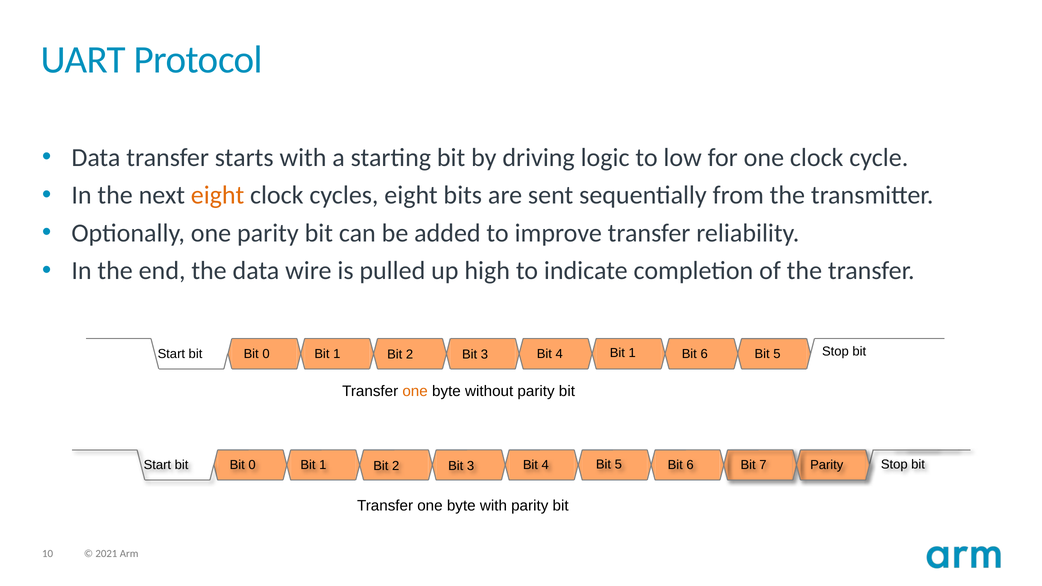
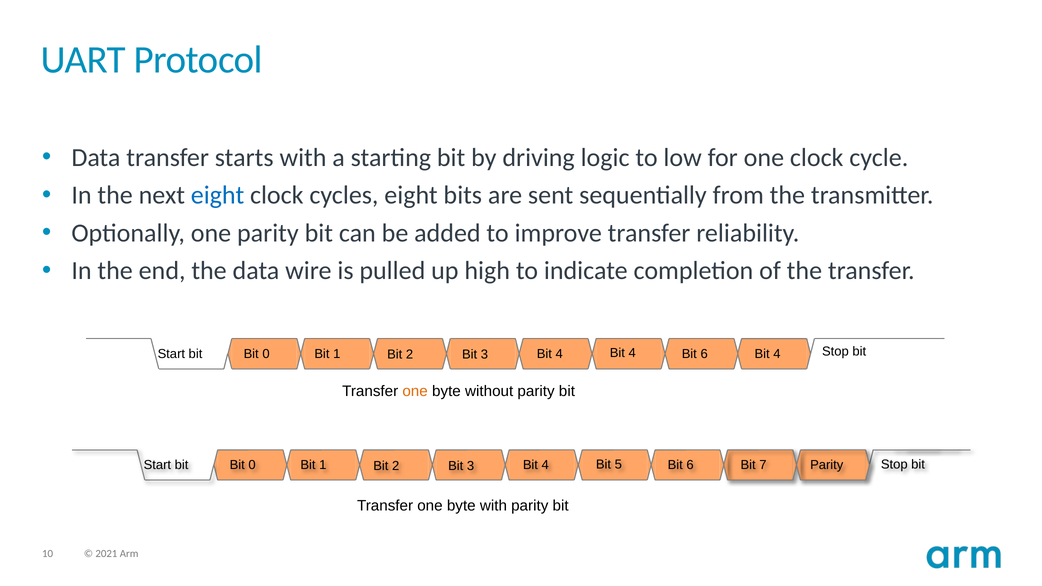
eight at (218, 195) colour: orange -> blue
4 Bit 1: 1 -> 4
6 Bit 5: 5 -> 4
